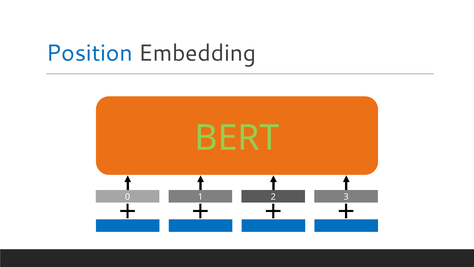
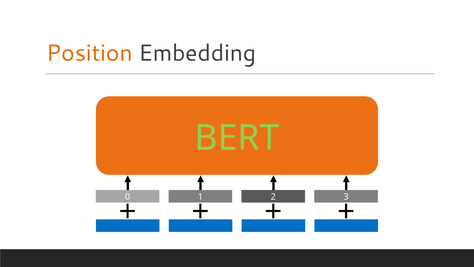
Position colour: blue -> orange
